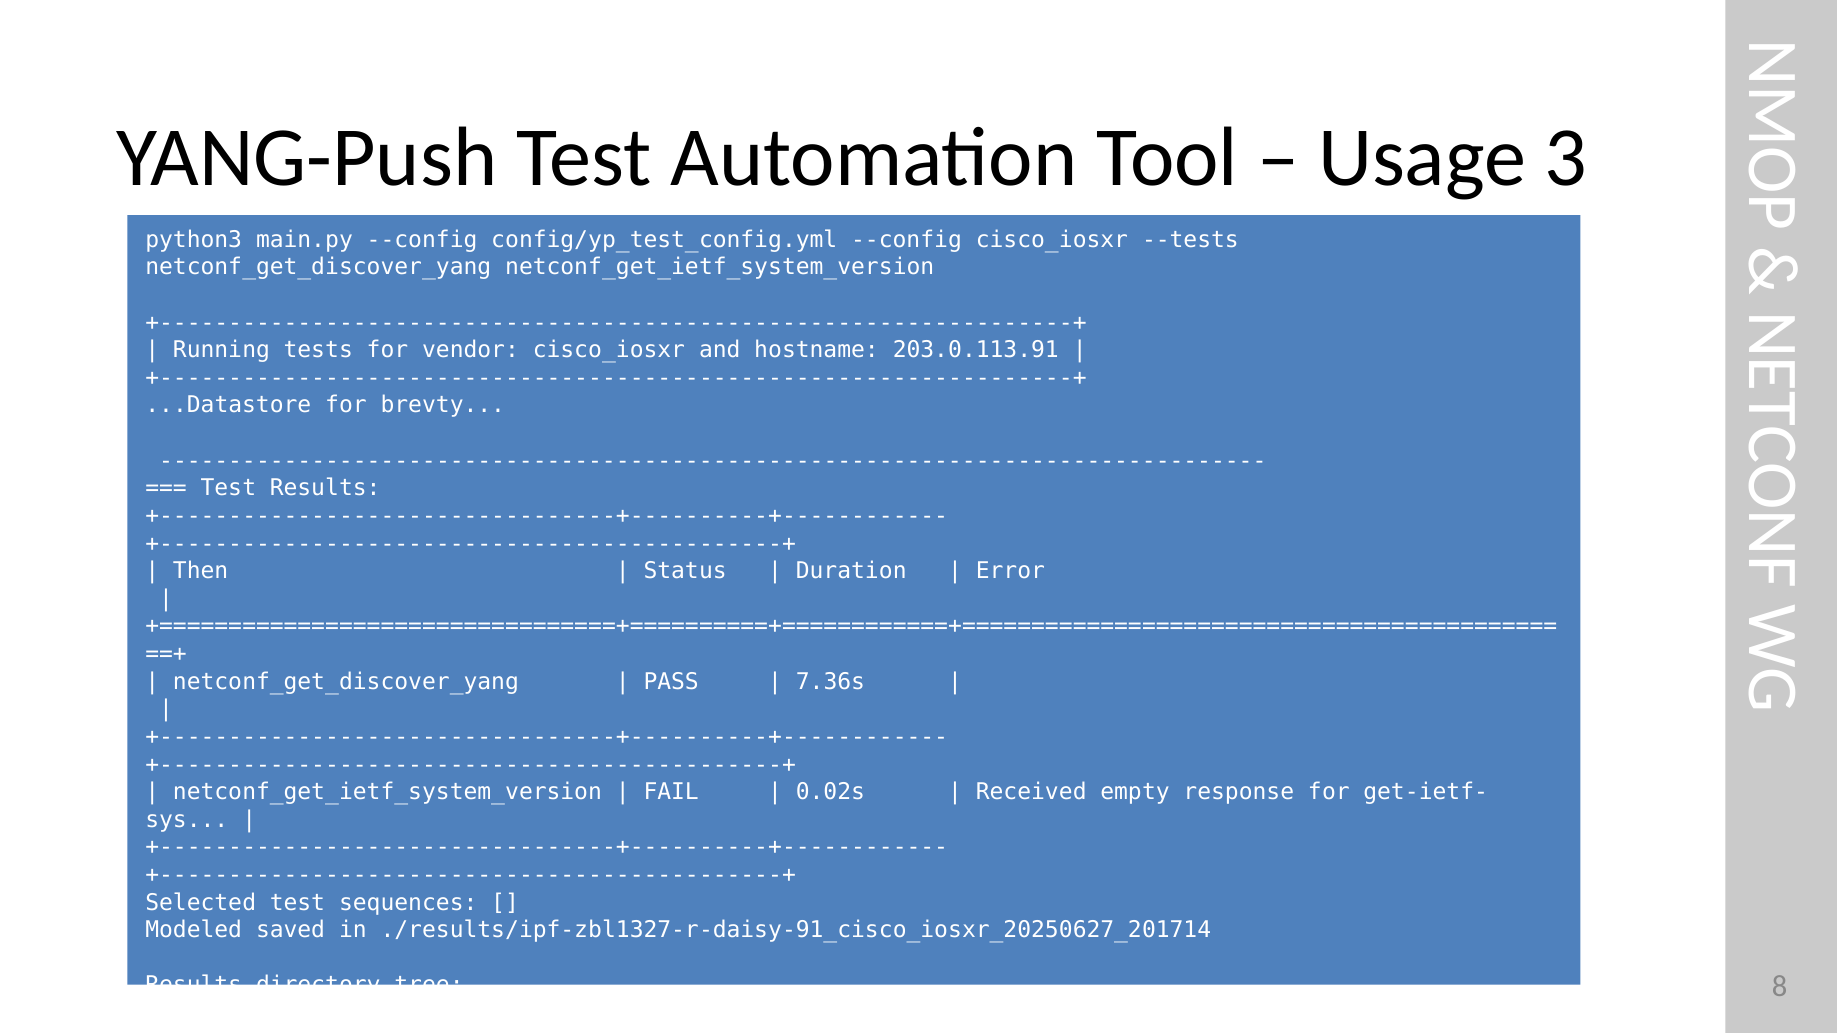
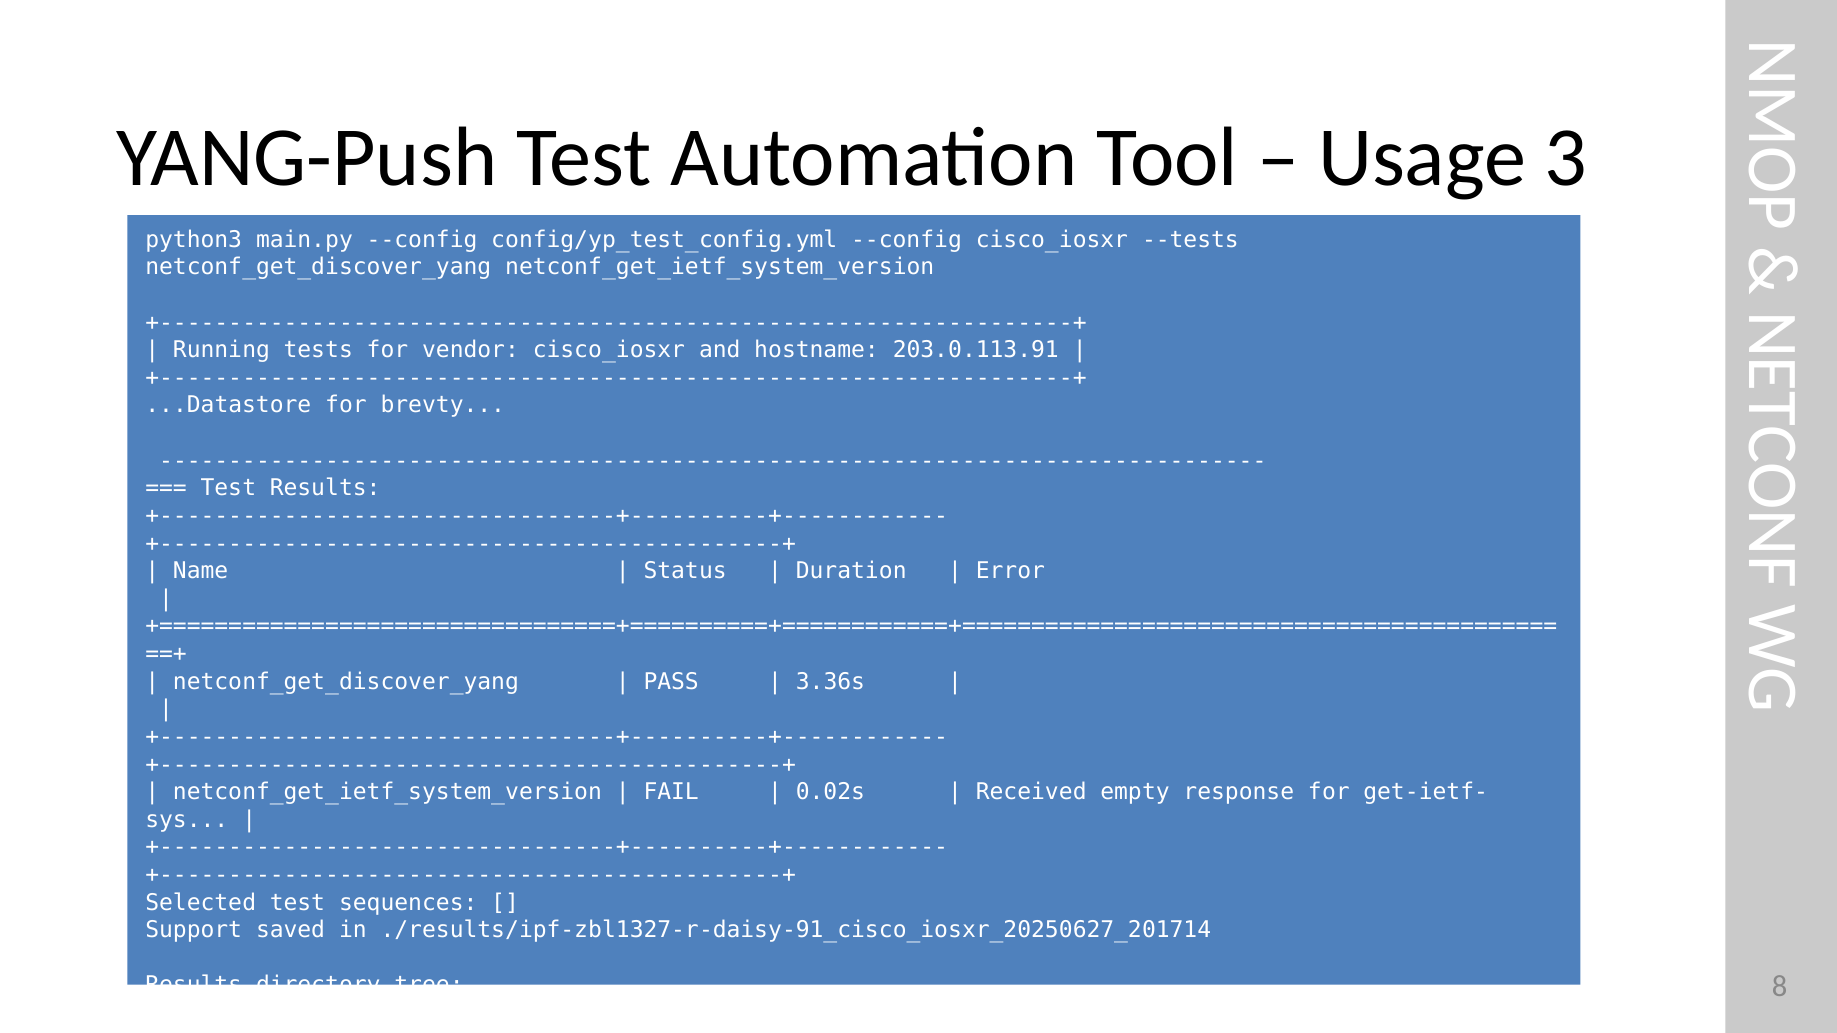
Then: Then -> Name
7.36s: 7.36s -> 3.36s
Modeled: Modeled -> Support
